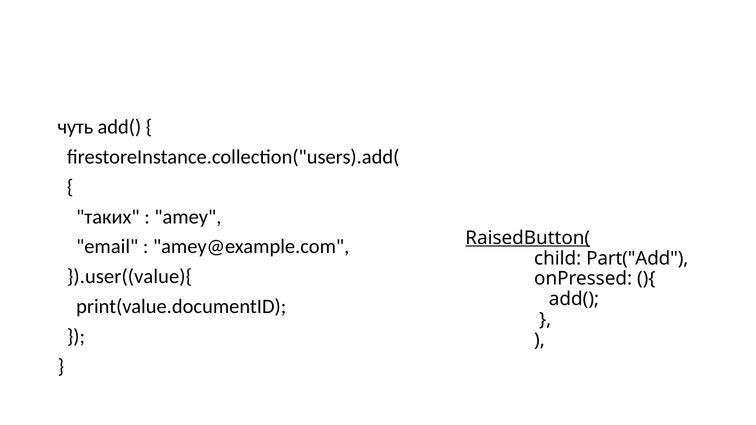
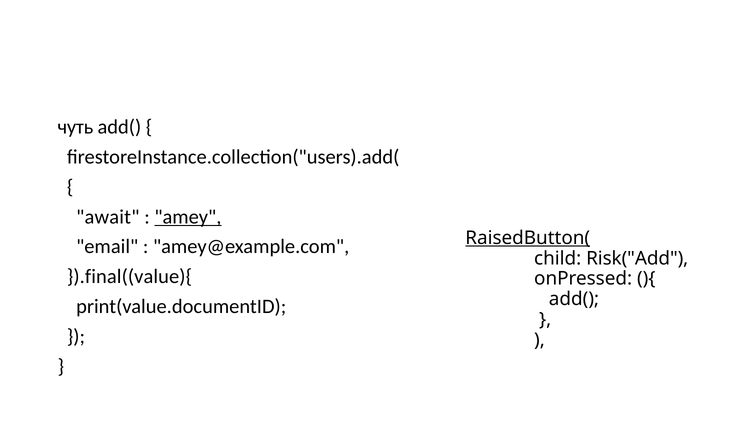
таких: таких -> await
amey underline: none -> present
Part("Add: Part("Add -> Risk("Add
}).user((value){: }).user((value){ -> }).final((value){
